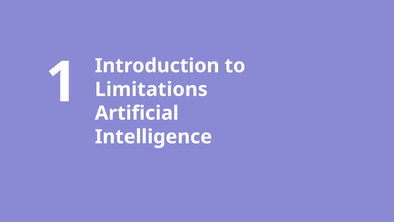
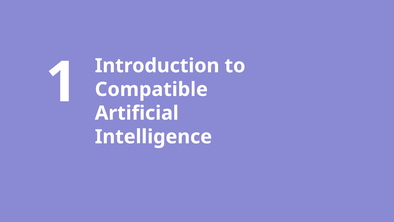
Limitations: Limitations -> Compatible
